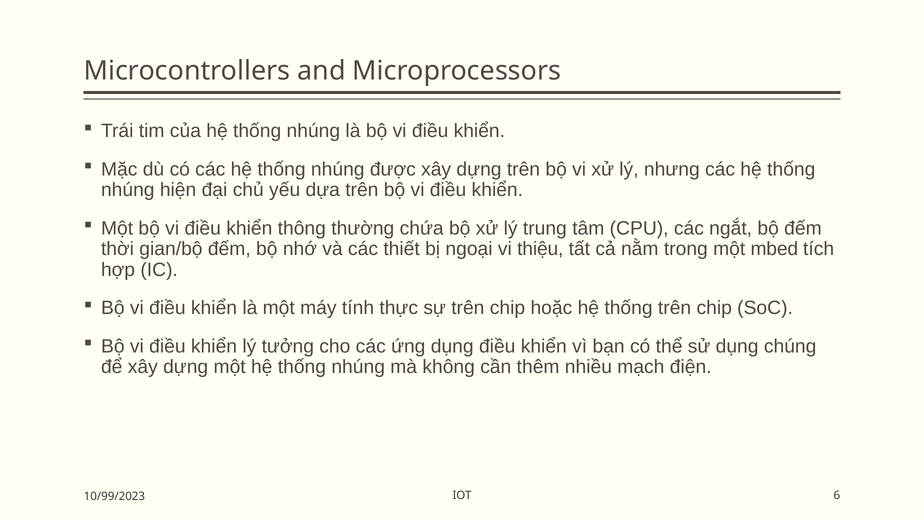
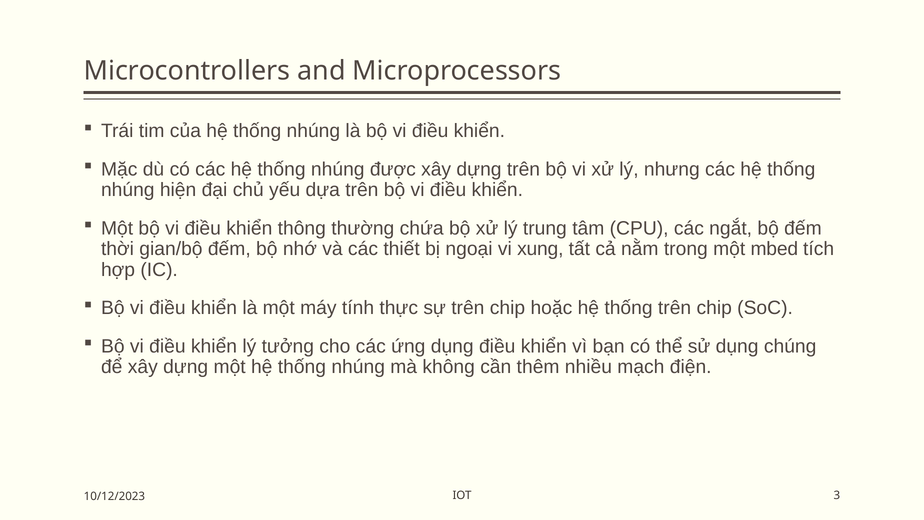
thiệu: thiệu -> xung
6: 6 -> 3
10/99/2023: 10/99/2023 -> 10/12/2023
